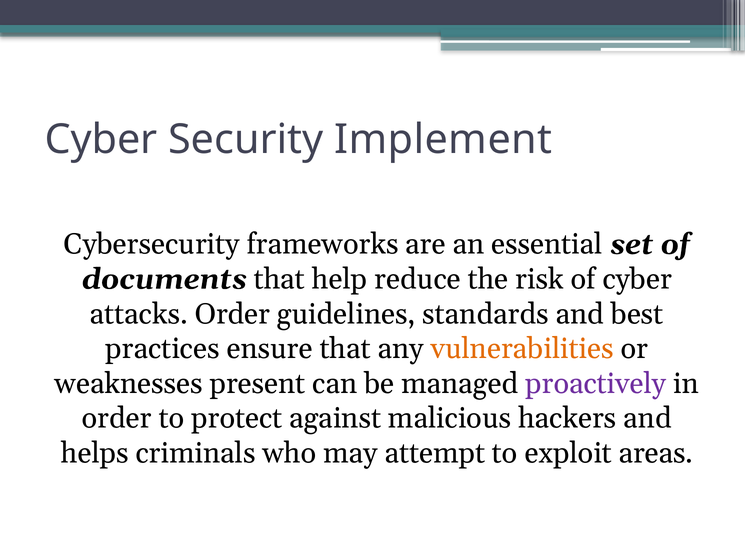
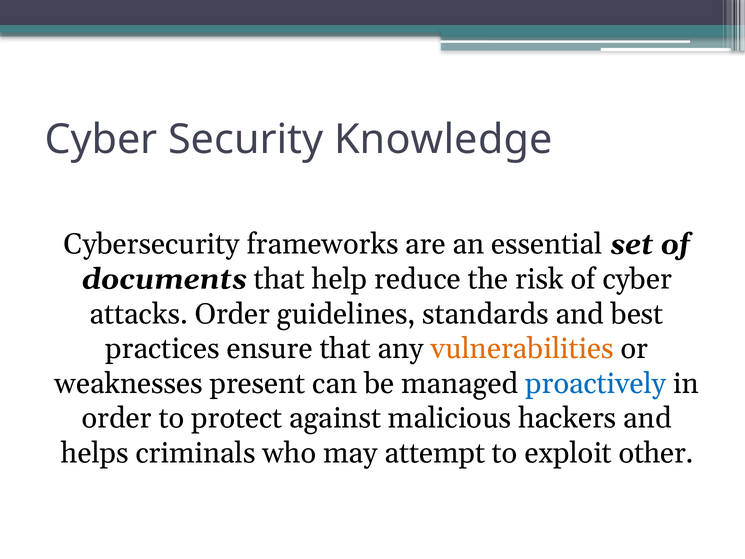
Implement: Implement -> Knowledge
proactively colour: purple -> blue
areas: areas -> other
